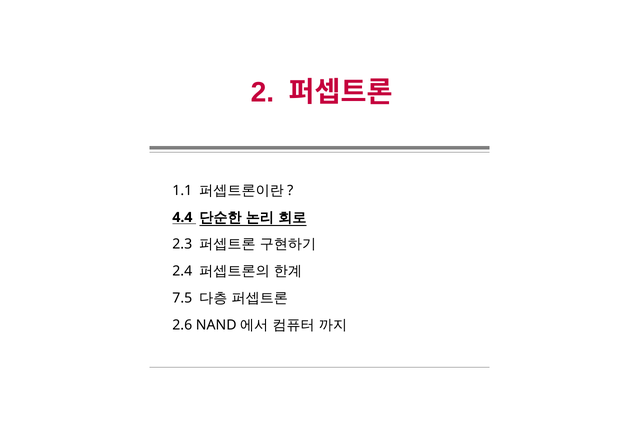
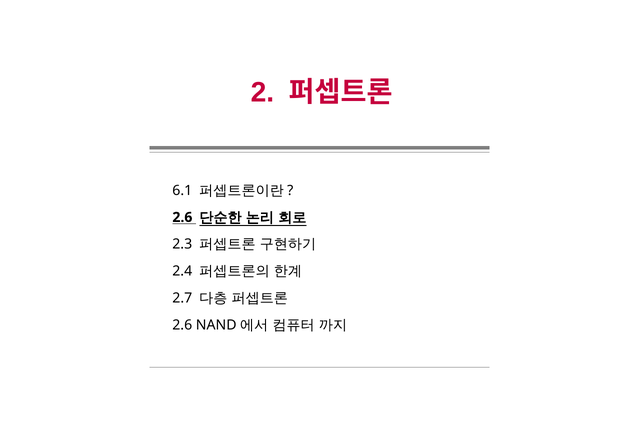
1.1: 1.1 -> 6.1
4.4 at (182, 217): 4.4 -> 2.6
7.5: 7.5 -> 2.7
